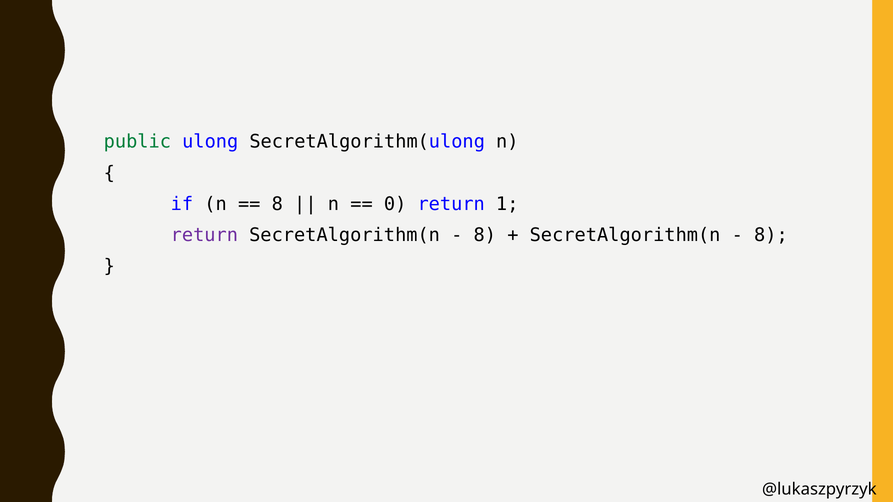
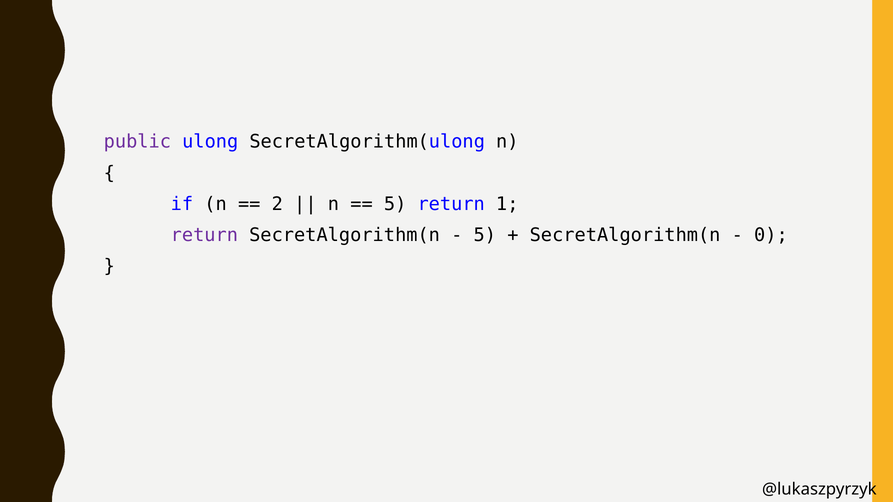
public colour: green -> purple
8 at (277, 204): 8 -> 2
0 at (395, 204): 0 -> 5
8 at (485, 235): 8 -> 5
8 at (771, 235): 8 -> 0
